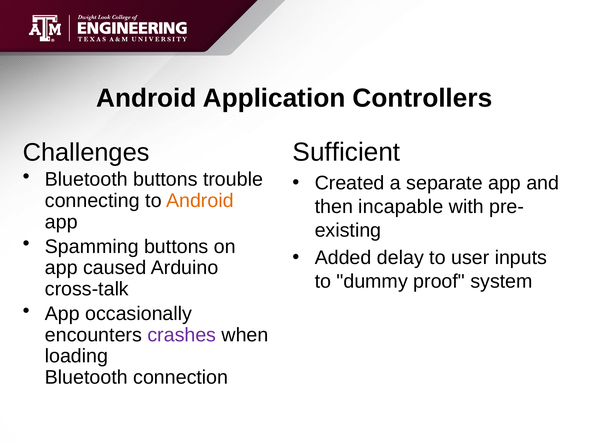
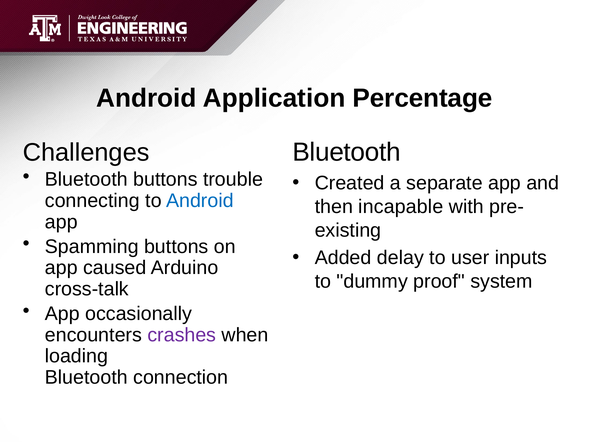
Controllers: Controllers -> Percentage
Sufficient at (346, 152): Sufficient -> Bluetooth
Android at (200, 201) colour: orange -> blue
